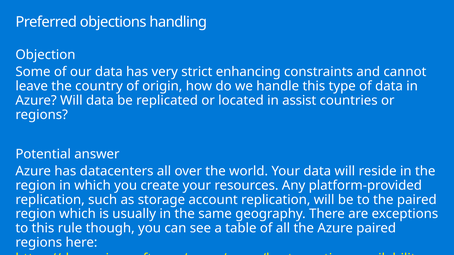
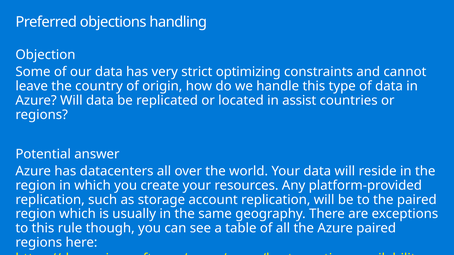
enhancing: enhancing -> optimizing
